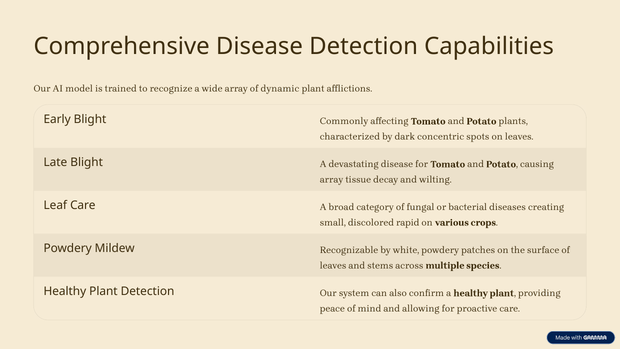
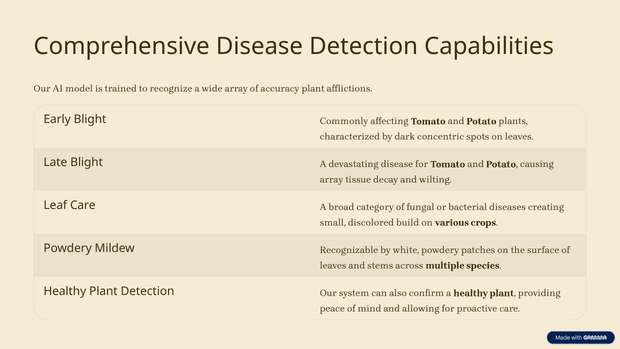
dynamic: dynamic -> accuracy
rapid: rapid -> build
